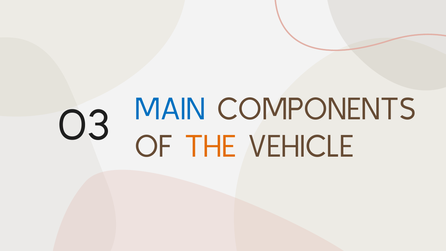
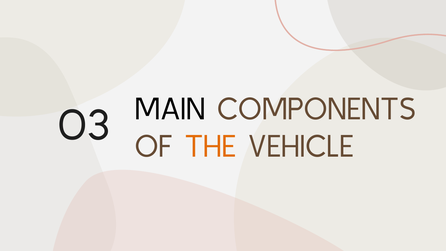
MAIN colour: blue -> black
